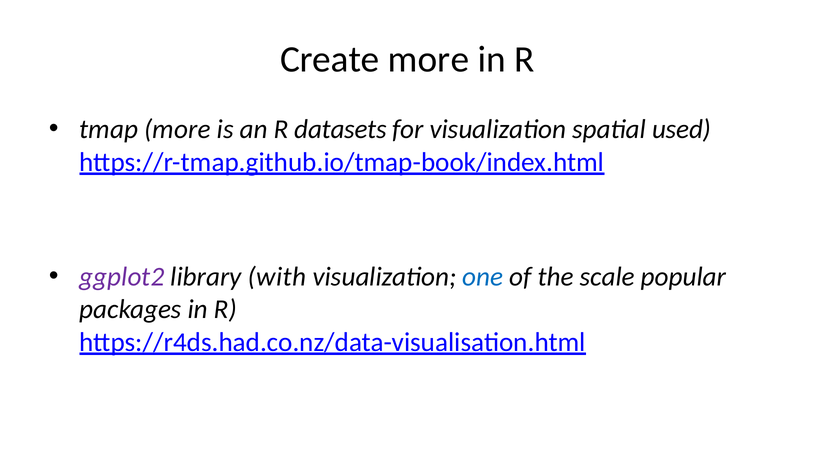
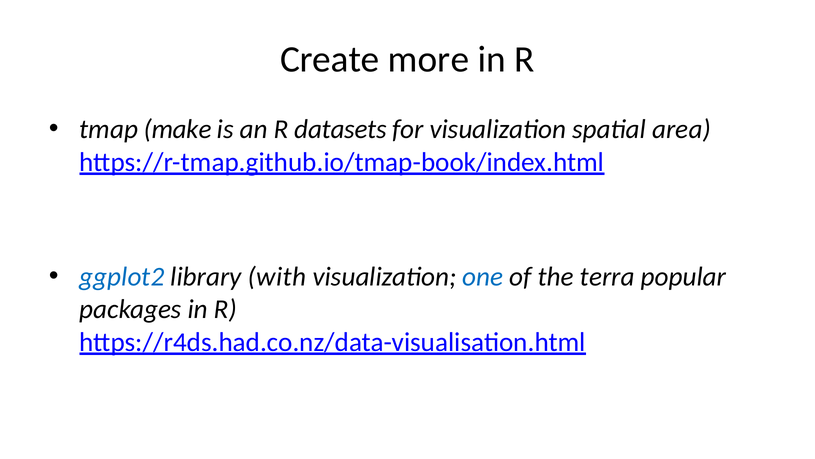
tmap more: more -> make
used: used -> area
ggplot2 colour: purple -> blue
scale: scale -> terra
